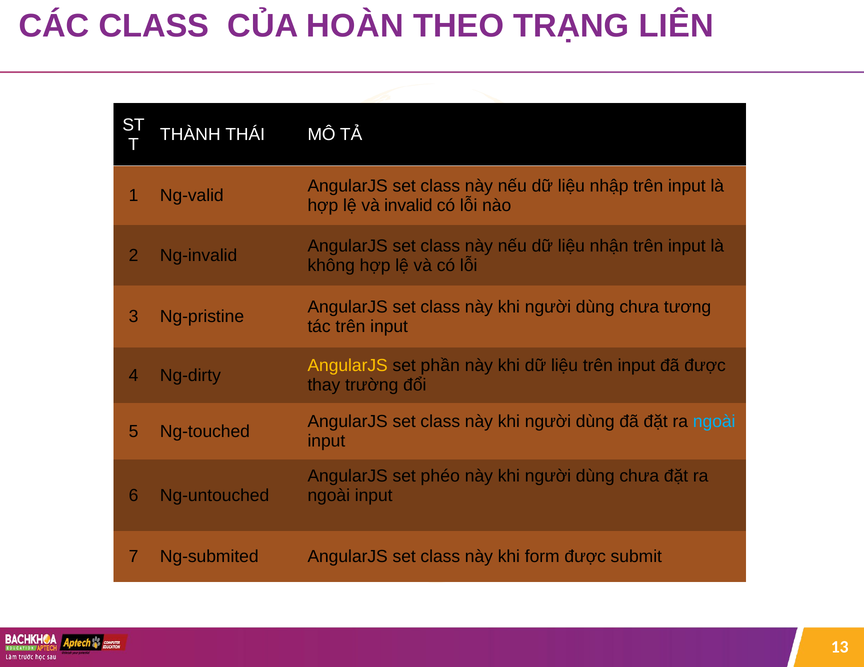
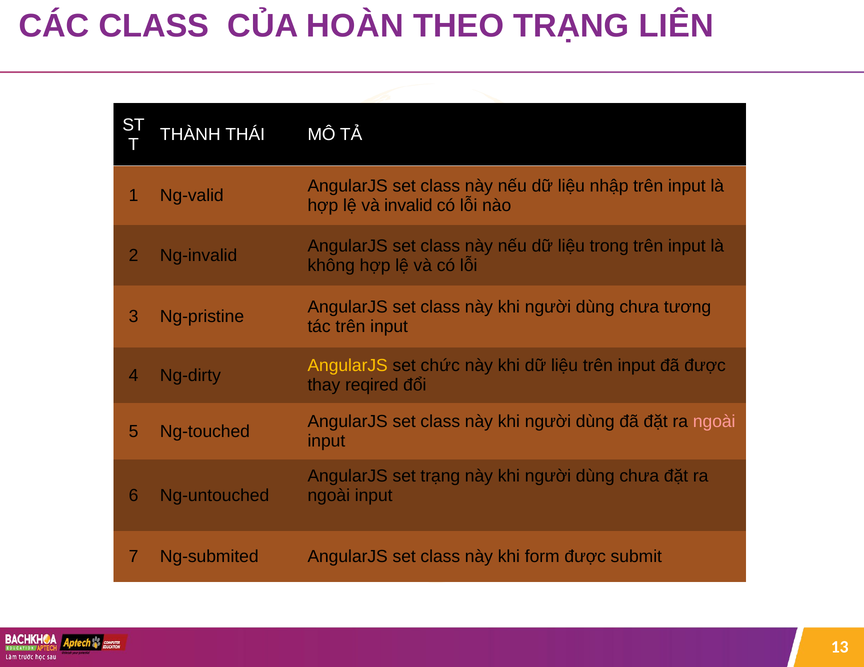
nhận: nhận -> trong
phần: phần -> chức
trường: trường -> reqired
ngoài at (714, 422) colour: light blue -> pink
set phéo: phéo -> trạng
